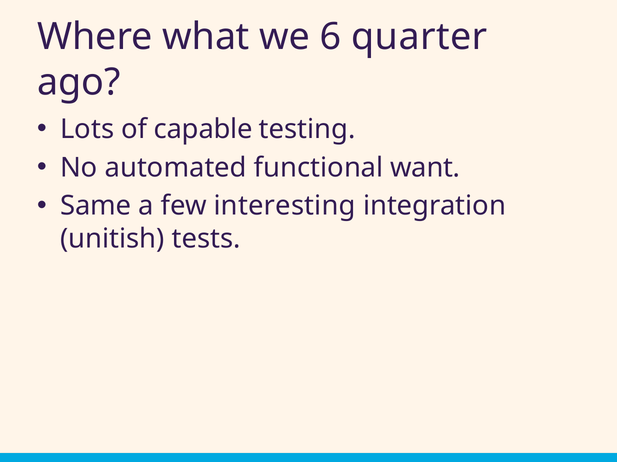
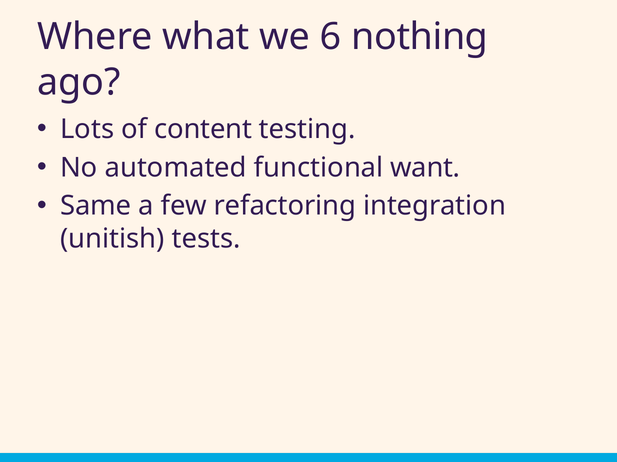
quarter: quarter -> nothing
capable: capable -> content
interesting: interesting -> refactoring
